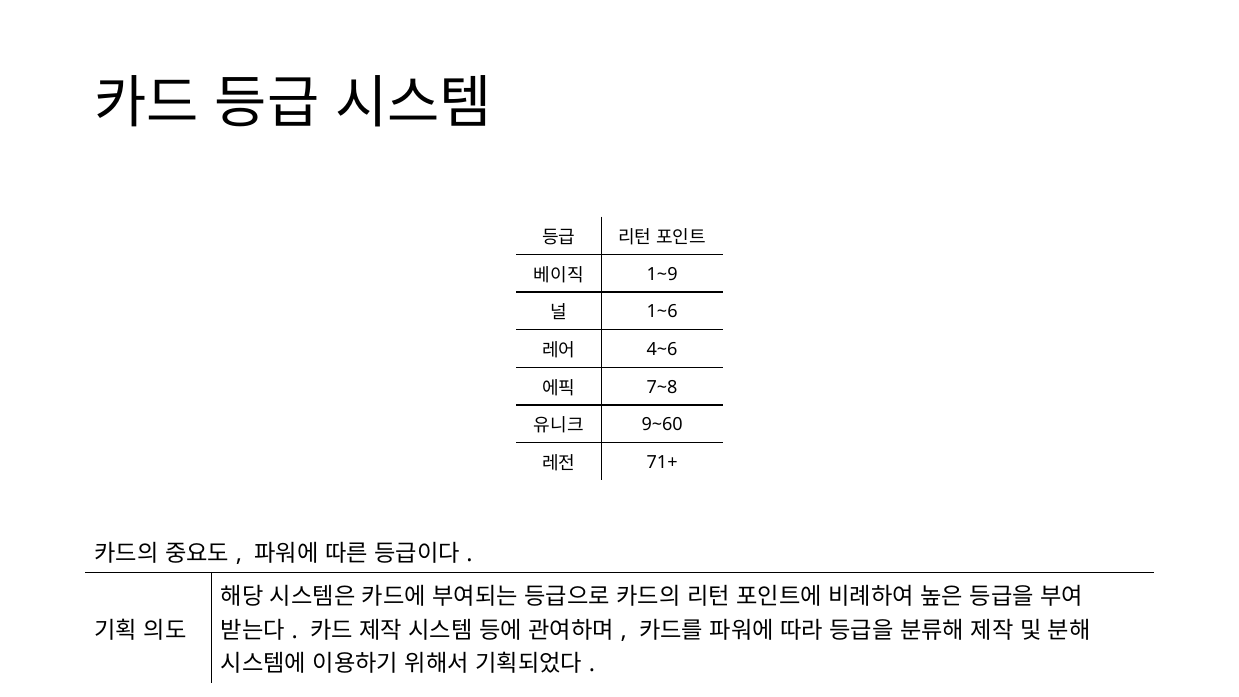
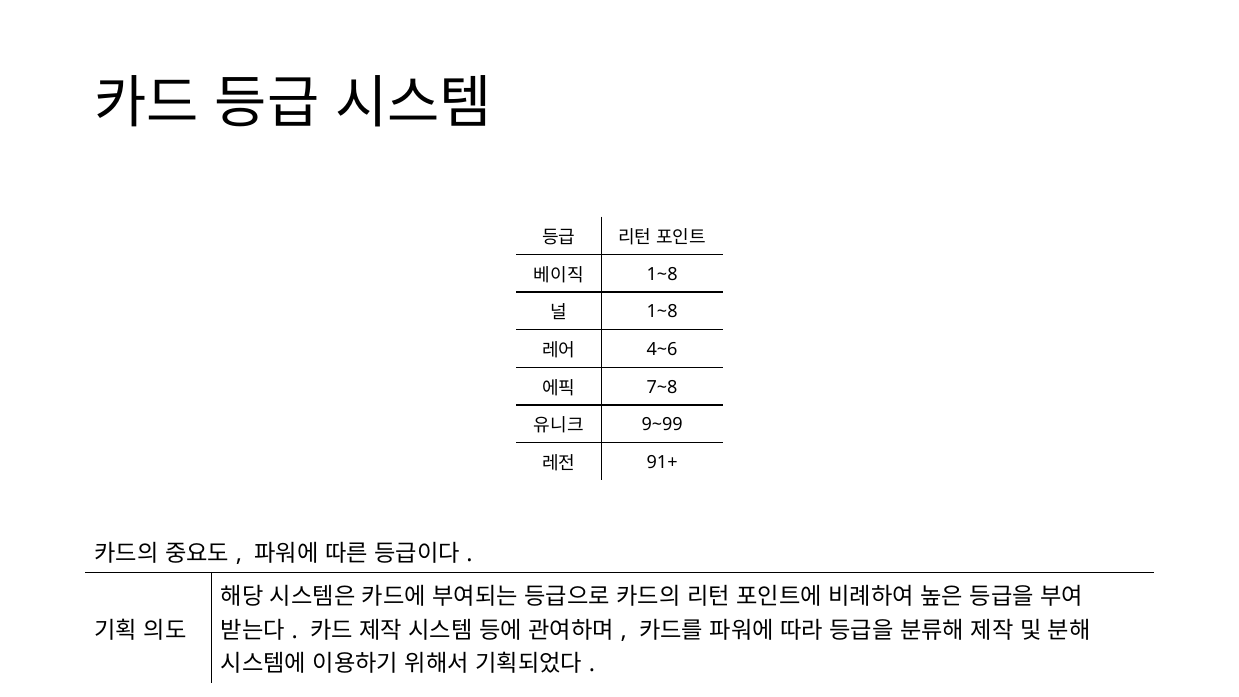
1~9 at (662, 274): 1~9 -> 1~8
1~6 at (662, 312): 1~6 -> 1~8
9~60: 9~60 -> 9~99
71+: 71+ -> 91+
